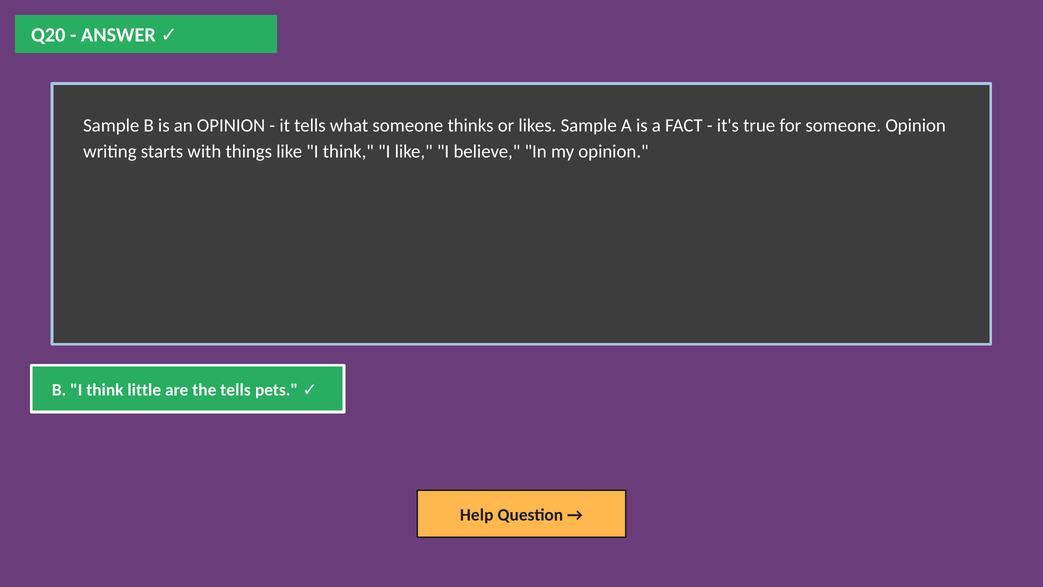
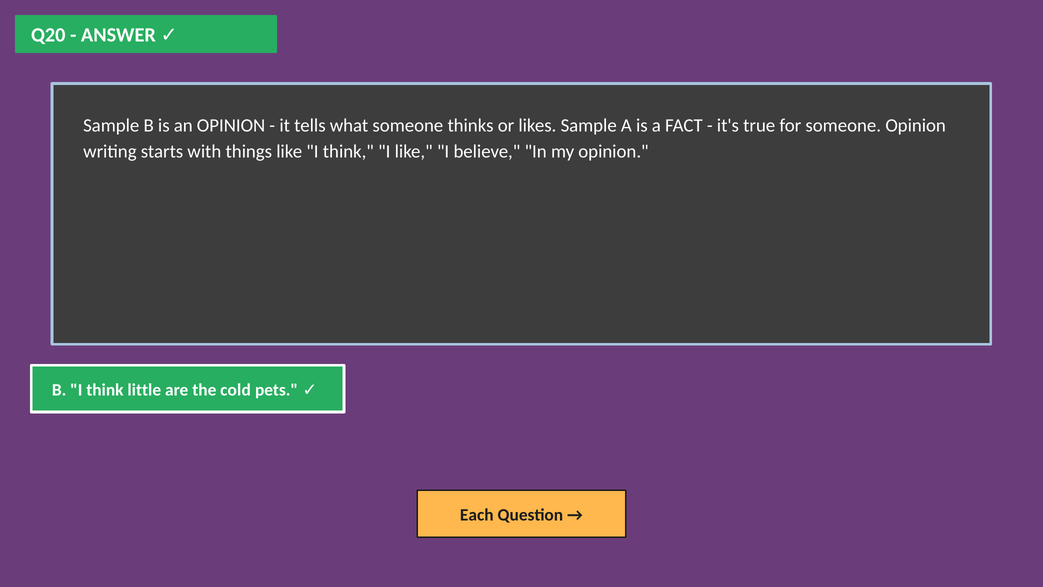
the tells: tells -> cold
Help: Help -> Each
